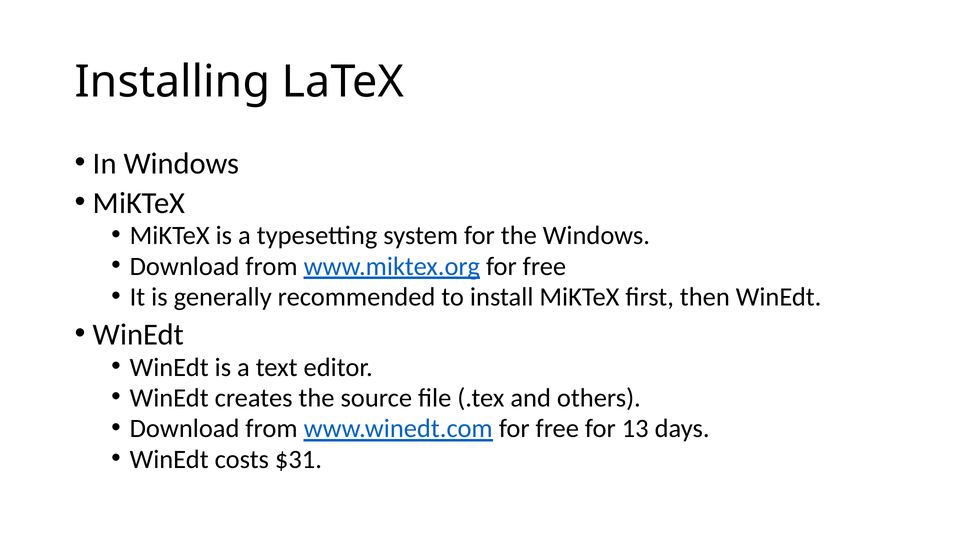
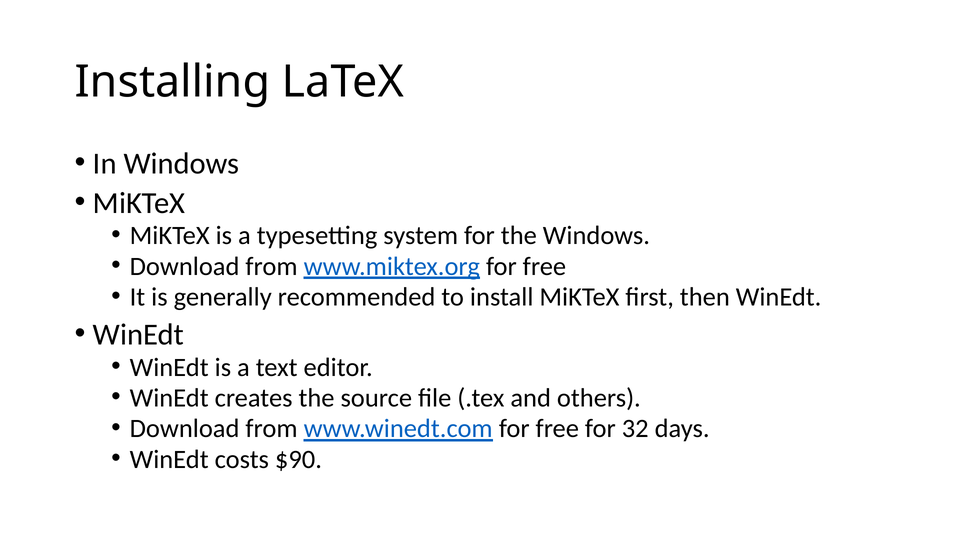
13: 13 -> 32
$31: $31 -> $90
